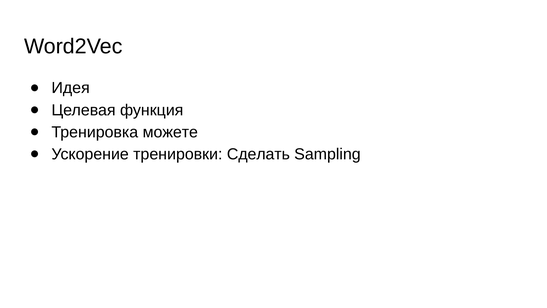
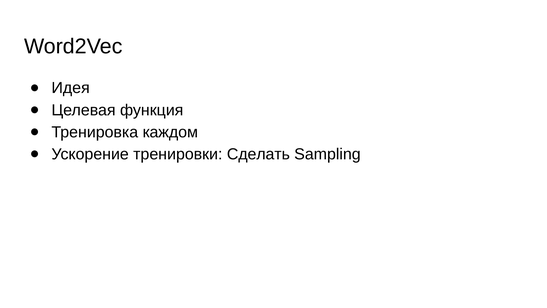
можете: можете -> каждом
